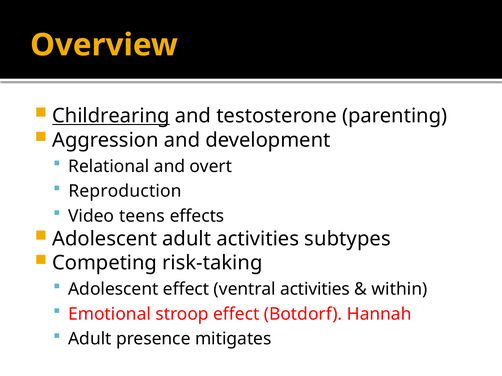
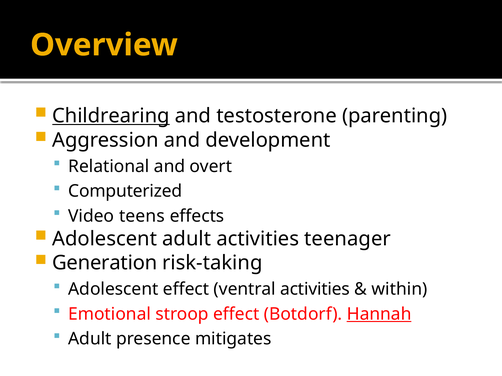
Reproduction: Reproduction -> Computerized
subtypes: subtypes -> teenager
Competing: Competing -> Generation
Hannah underline: none -> present
